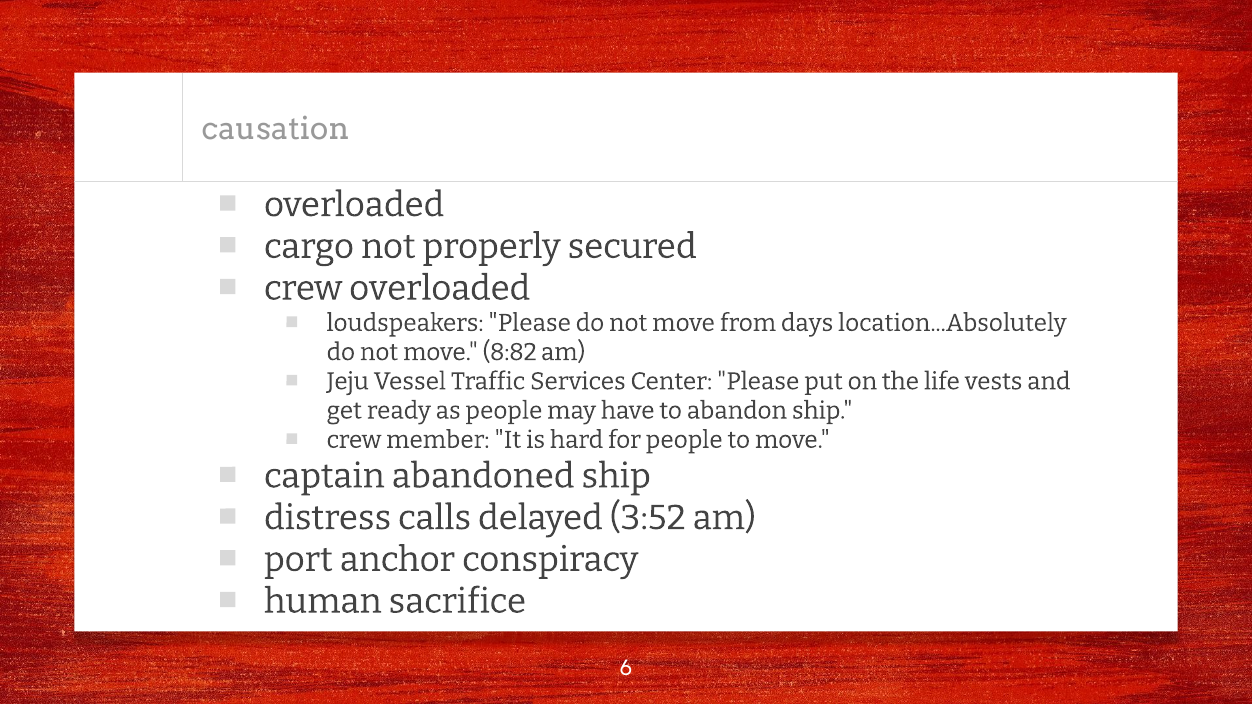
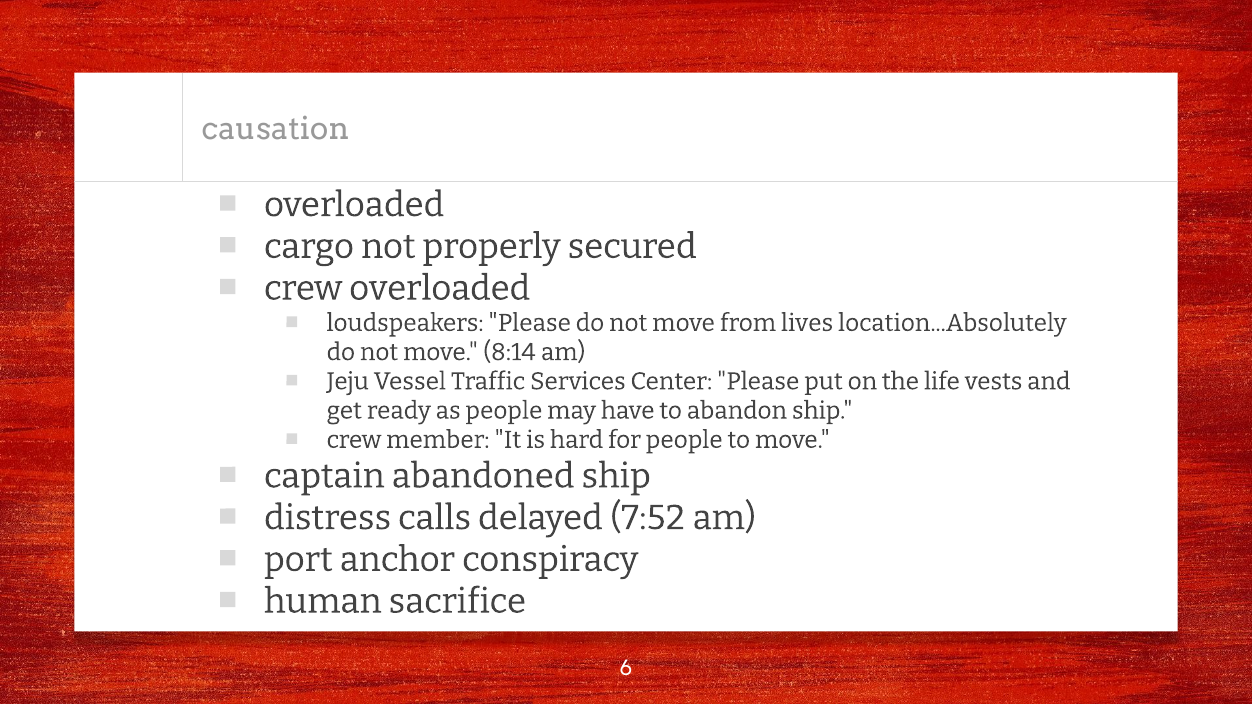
days: days -> lives
8:82: 8:82 -> 8:14
3:52: 3:52 -> 7:52
